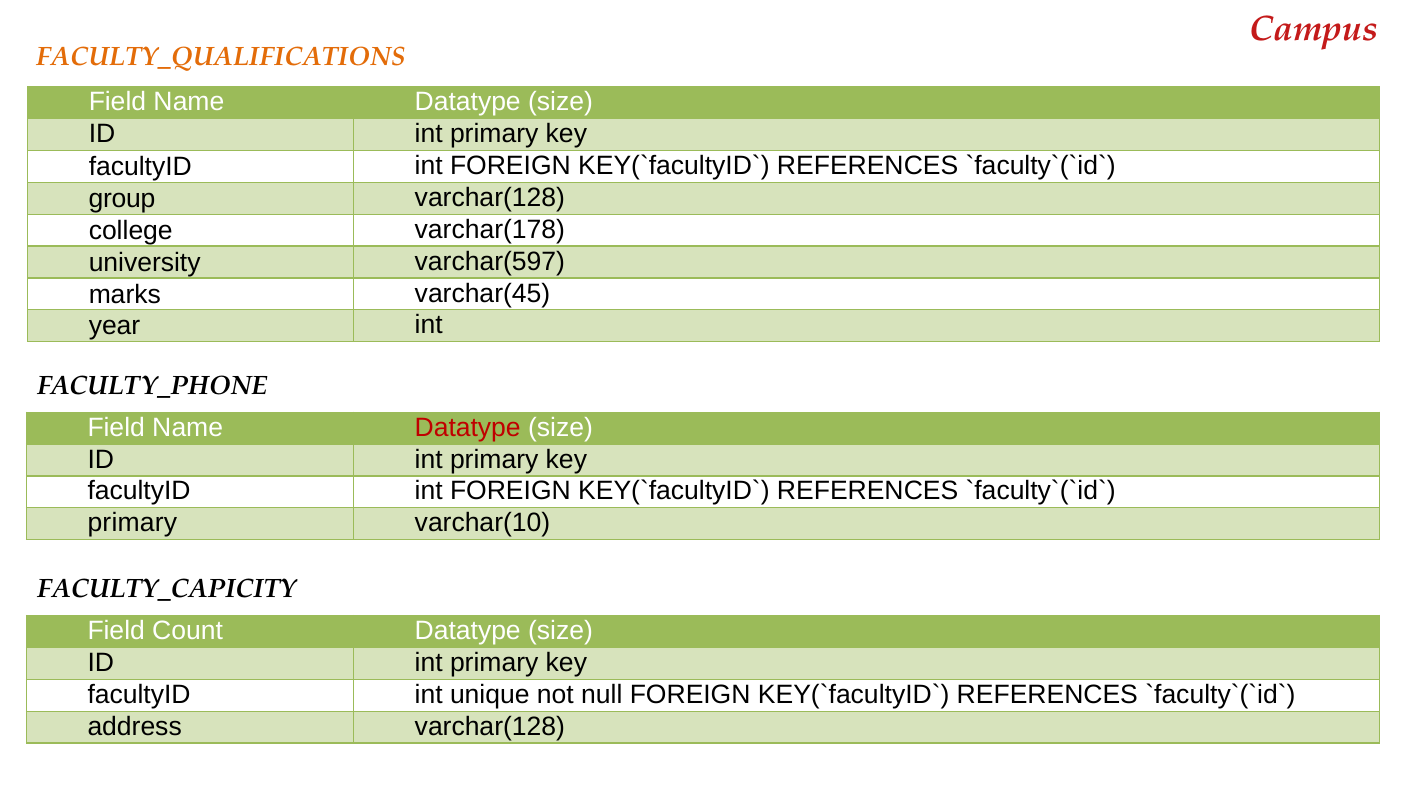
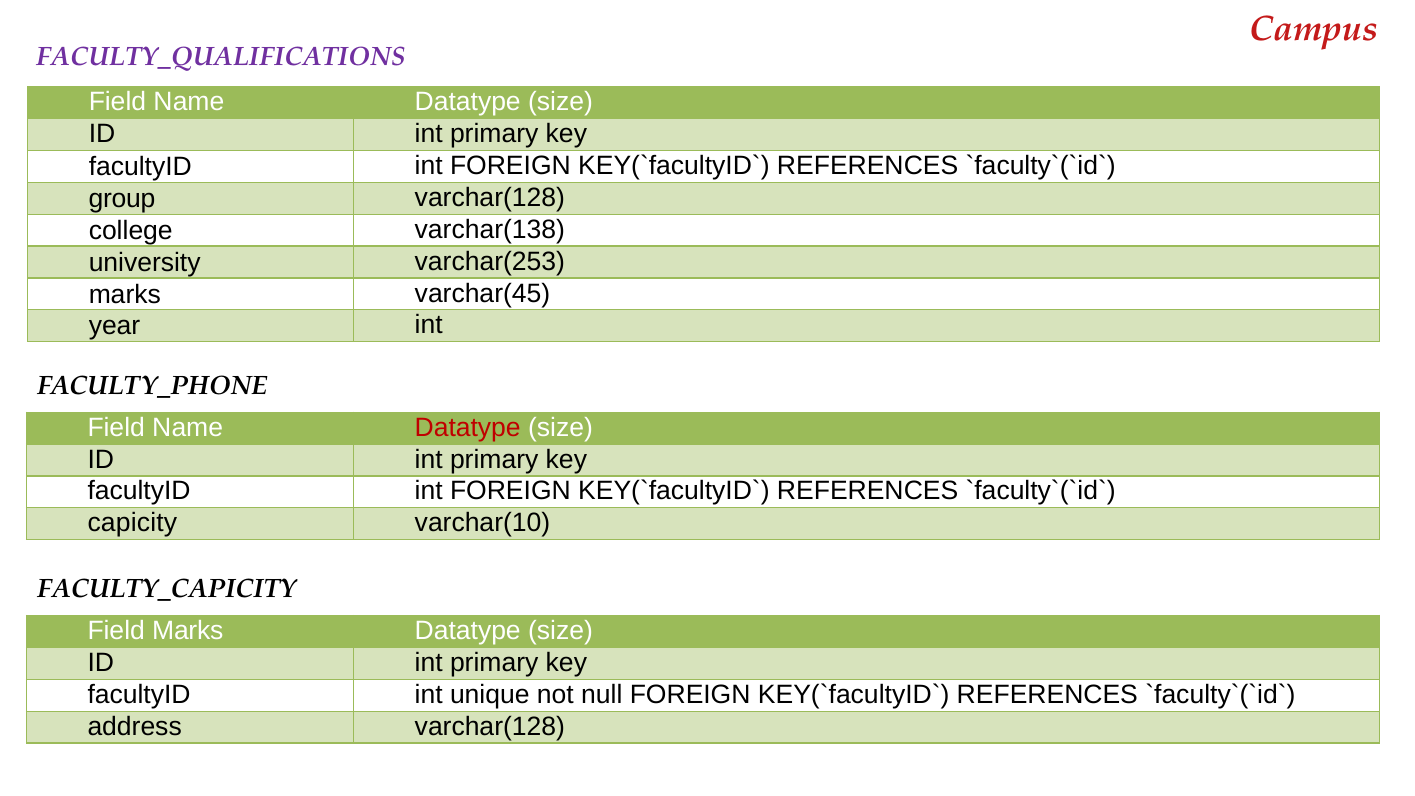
FACULTY_QUALIFICATIONS colour: orange -> purple
varchar(178: varchar(178 -> varchar(138
varchar(597: varchar(597 -> varchar(253
primary at (132, 523): primary -> capicity
Field Count: Count -> Marks
